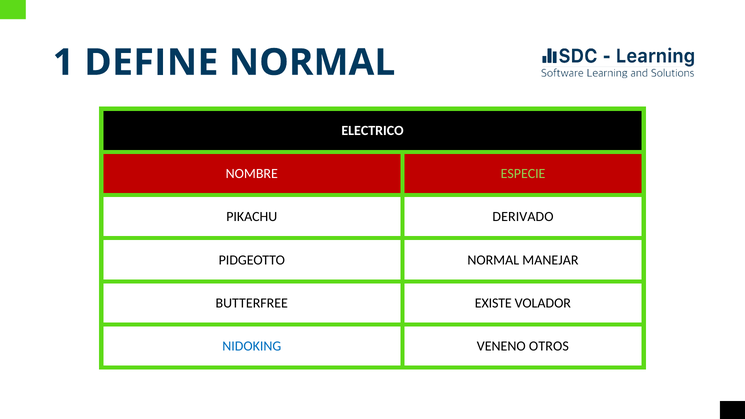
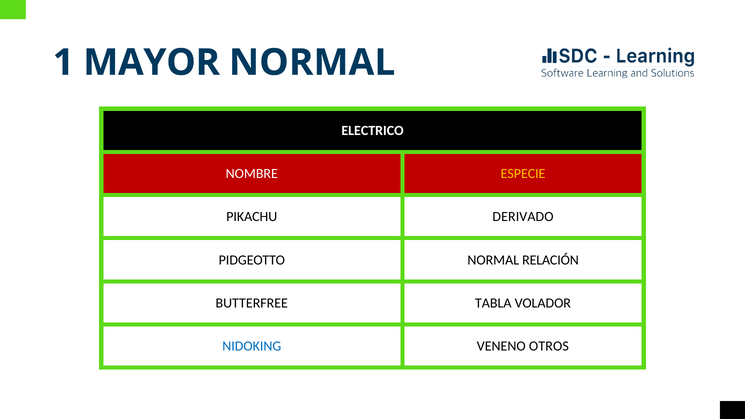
DEFINE: DEFINE -> MAYOR
ESPECIE colour: light green -> yellow
MANEJAR: MANEJAR -> RELACIÓN
EXISTE: EXISTE -> TABLA
